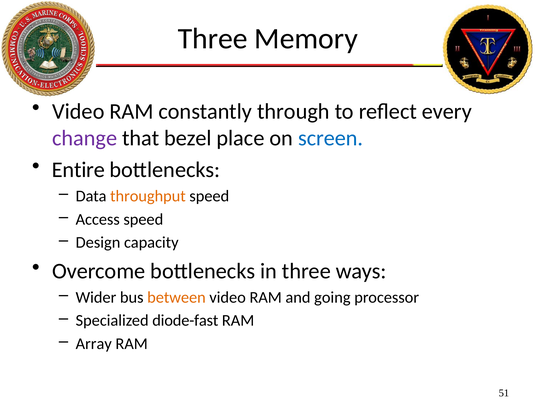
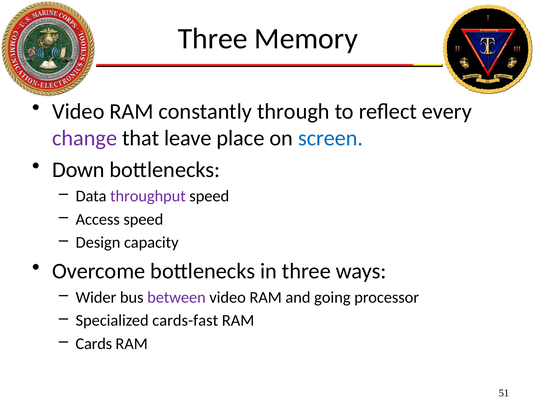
bezel: bezel -> leave
Entire: Entire -> Down
throughput colour: orange -> purple
between colour: orange -> purple
diode-fast: diode-fast -> cards-fast
Array: Array -> Cards
